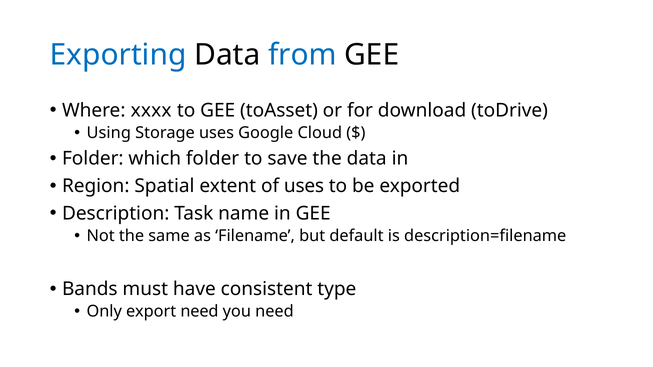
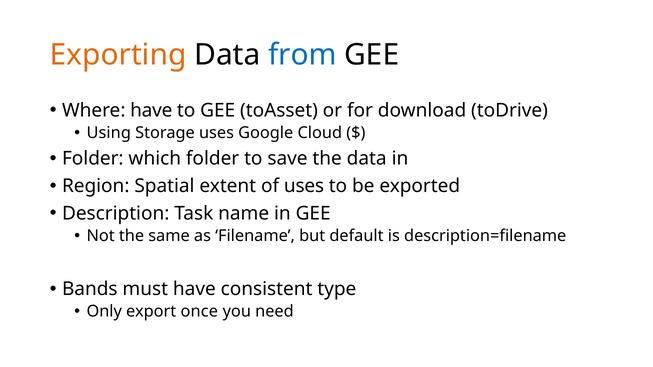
Exporting colour: blue -> orange
Where xxxx: xxxx -> have
export need: need -> once
